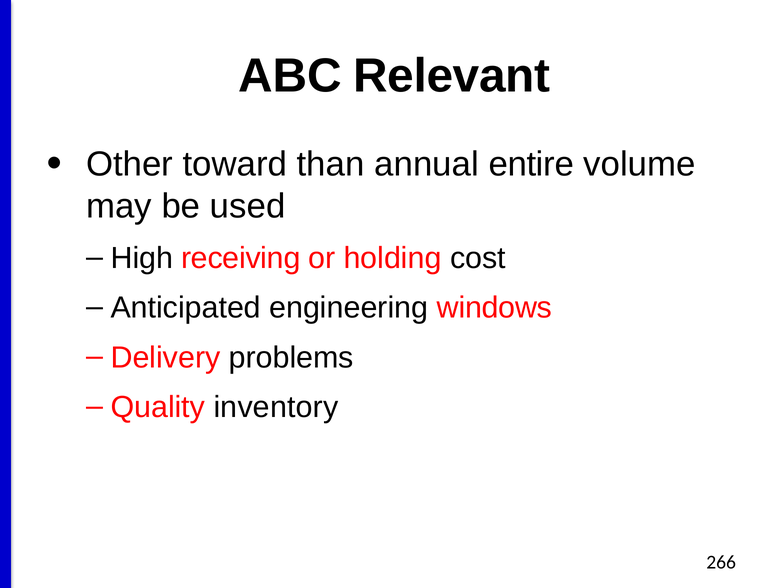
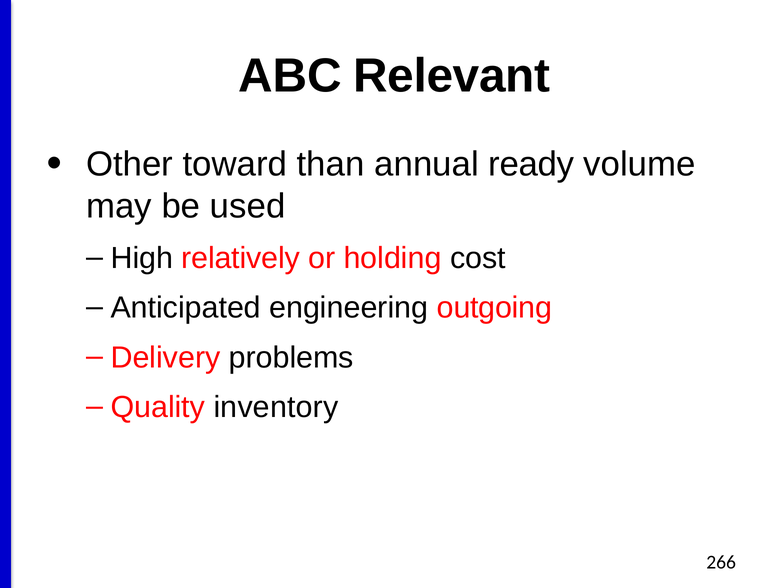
entire: entire -> ready
receiving: receiving -> relatively
windows: windows -> outgoing
